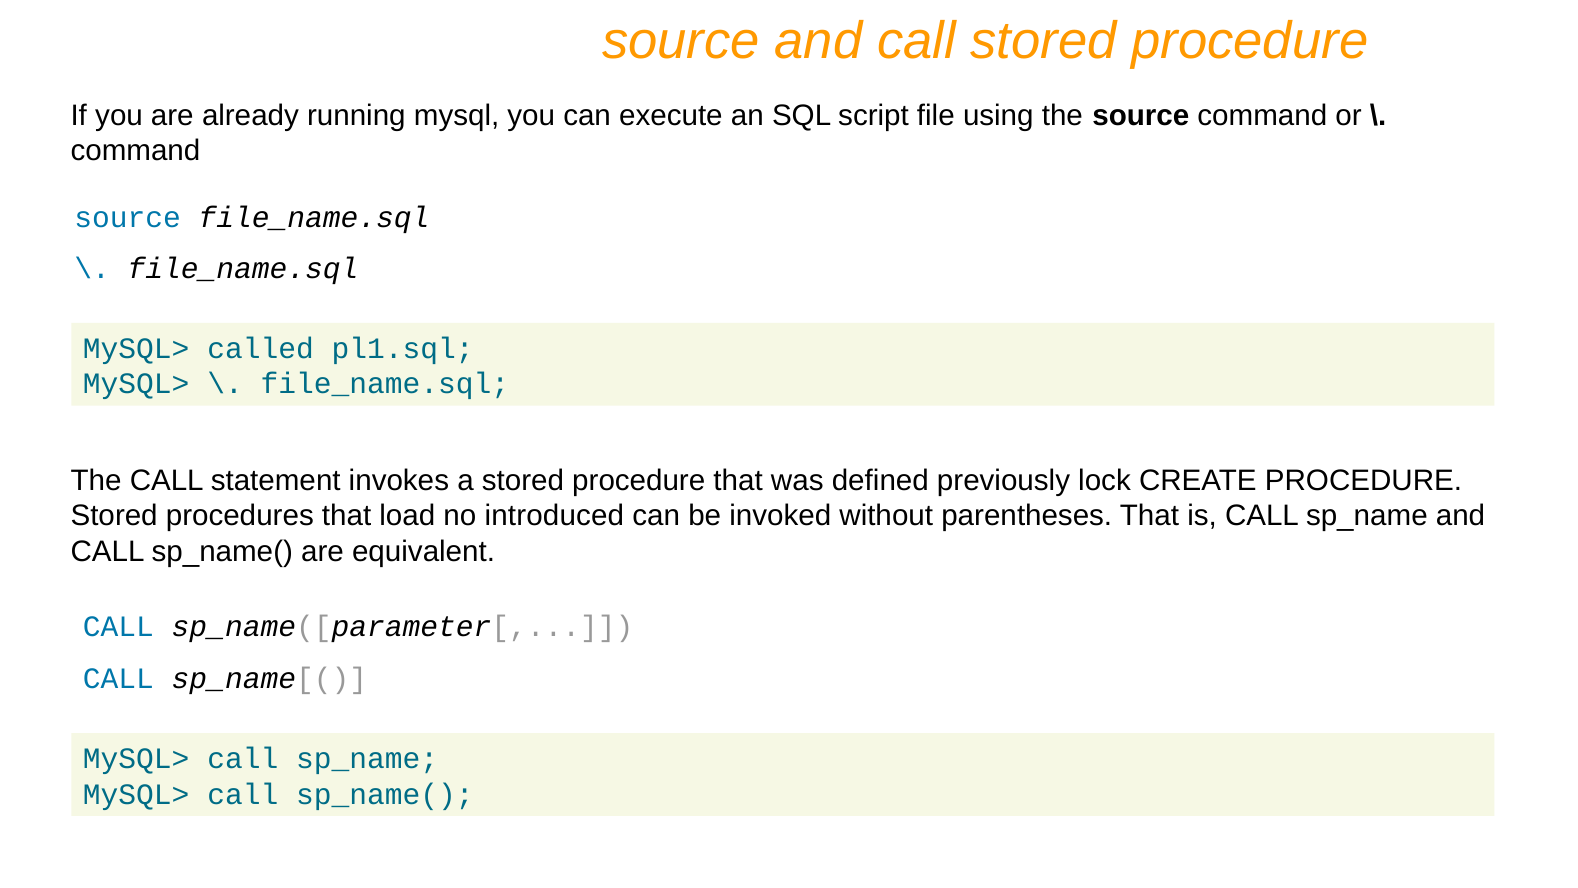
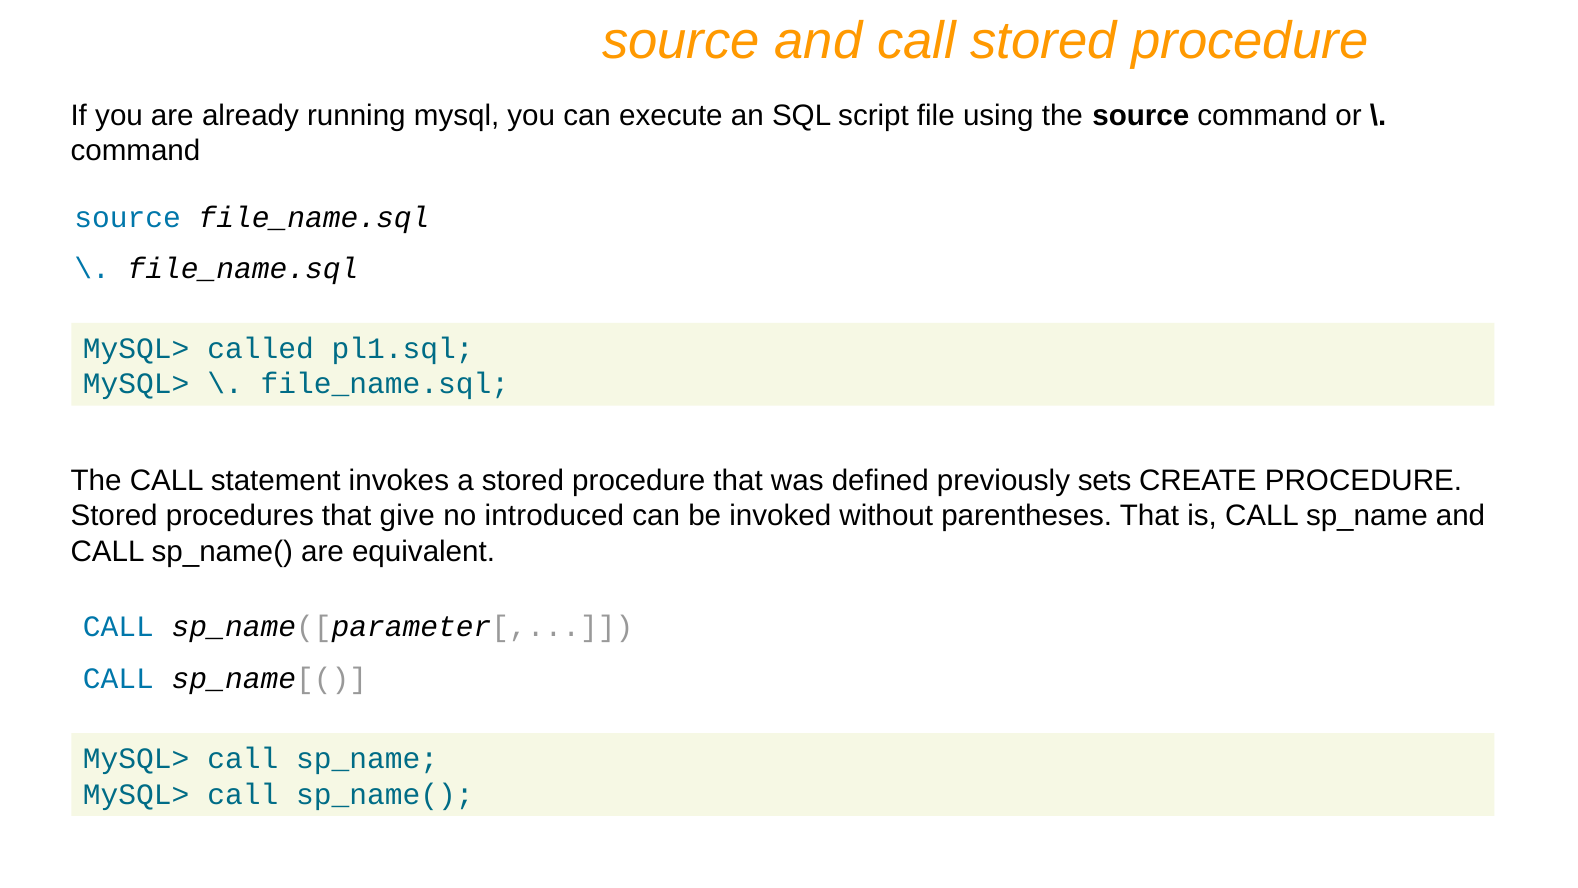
lock: lock -> sets
load: load -> give
